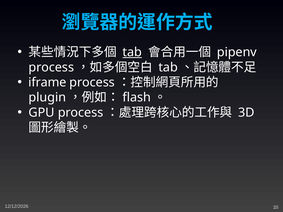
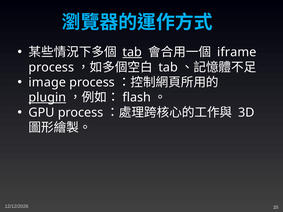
pipenv: pipenv -> iframe
iframe: iframe -> image
plugin underline: none -> present
